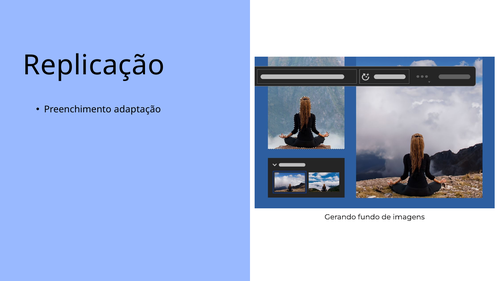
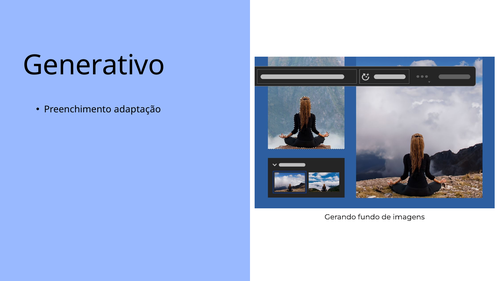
Replicação: Replicação -> Generativo
